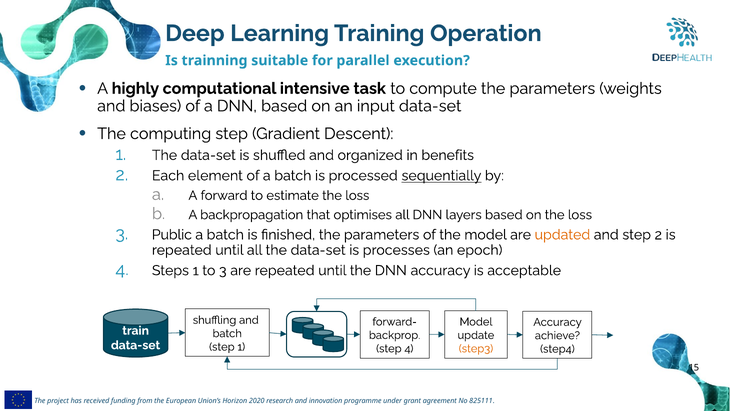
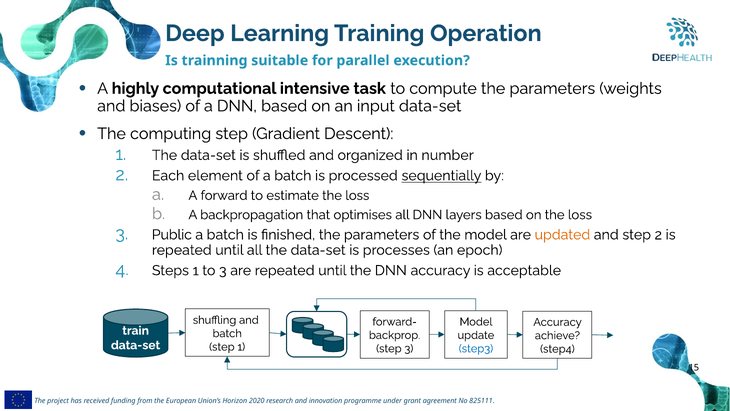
benefits: benefits -> number
step 4: 4 -> 3
step3 colour: orange -> blue
